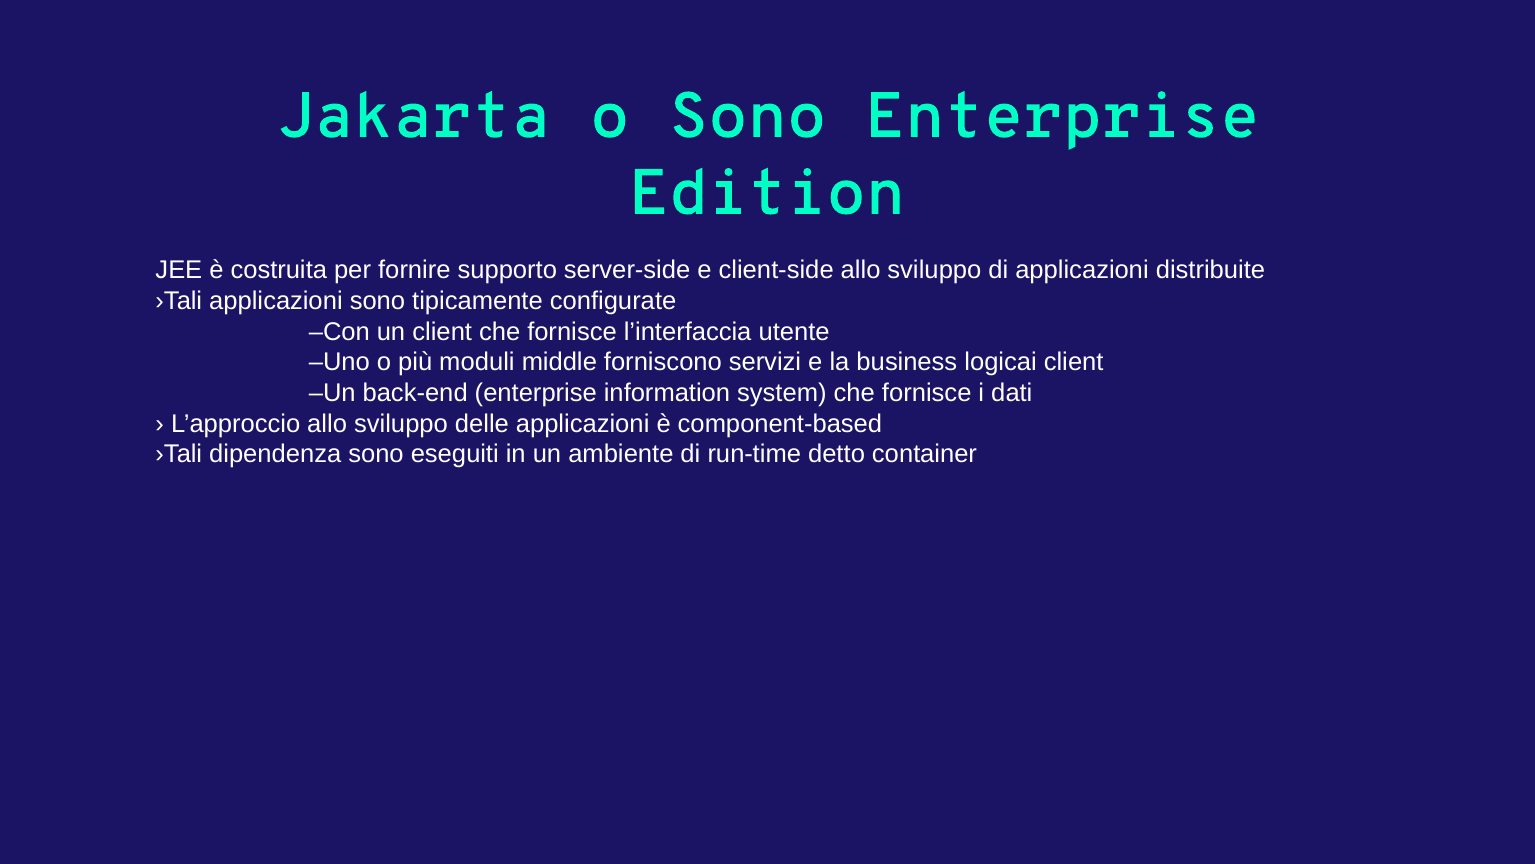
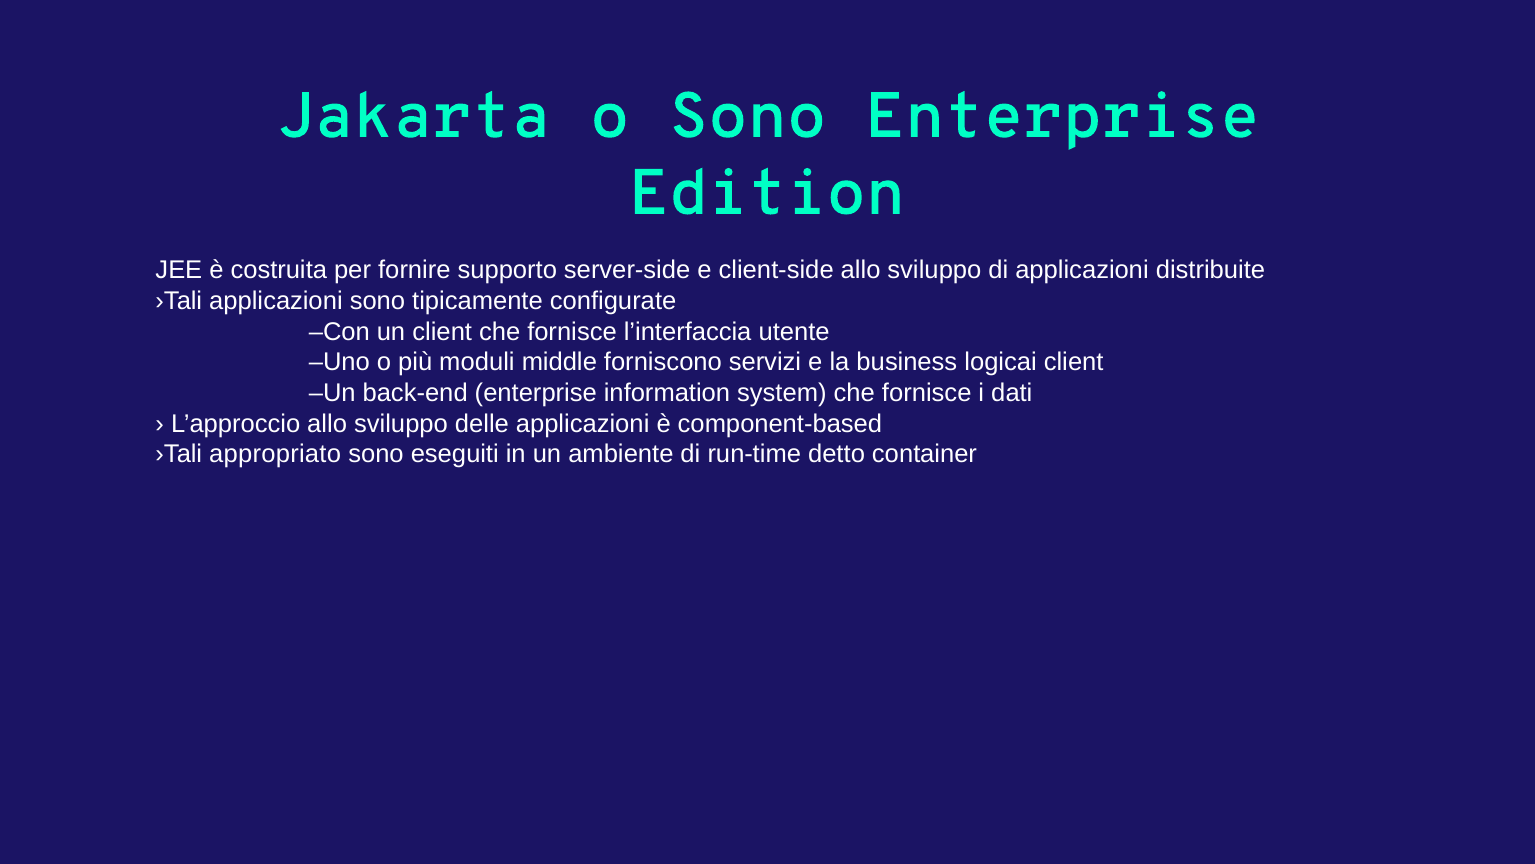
dipendenza: dipendenza -> appropriato
